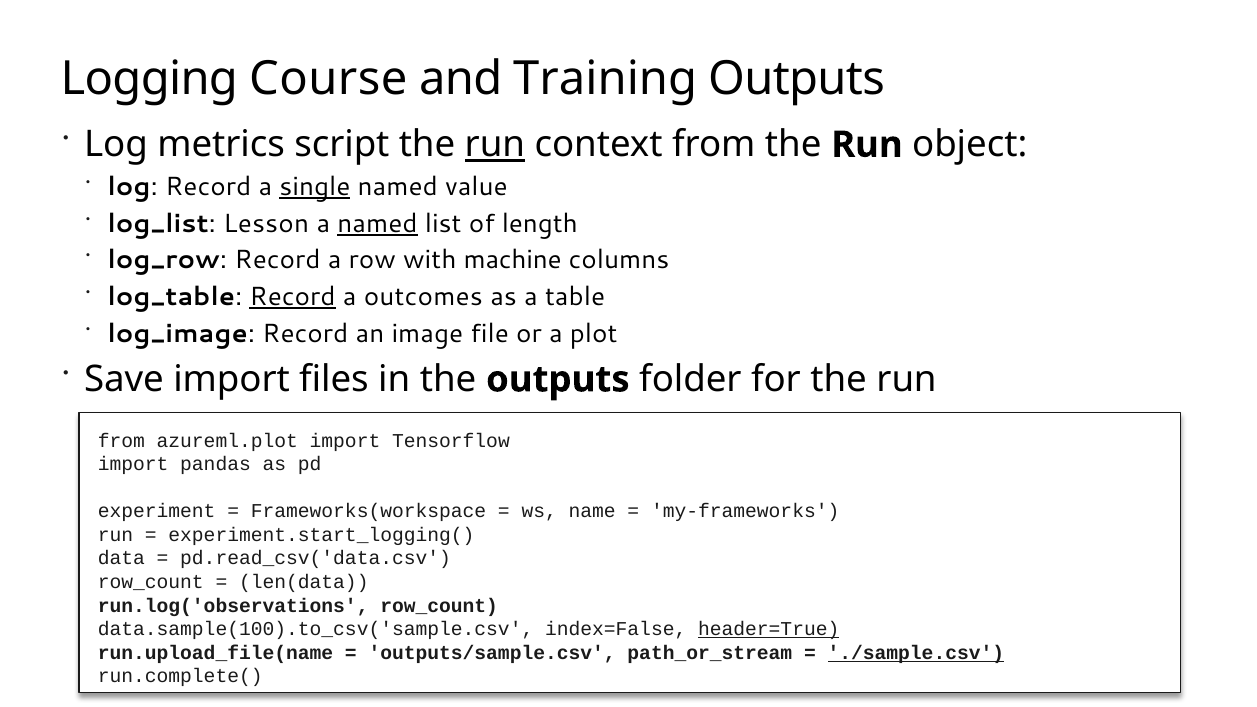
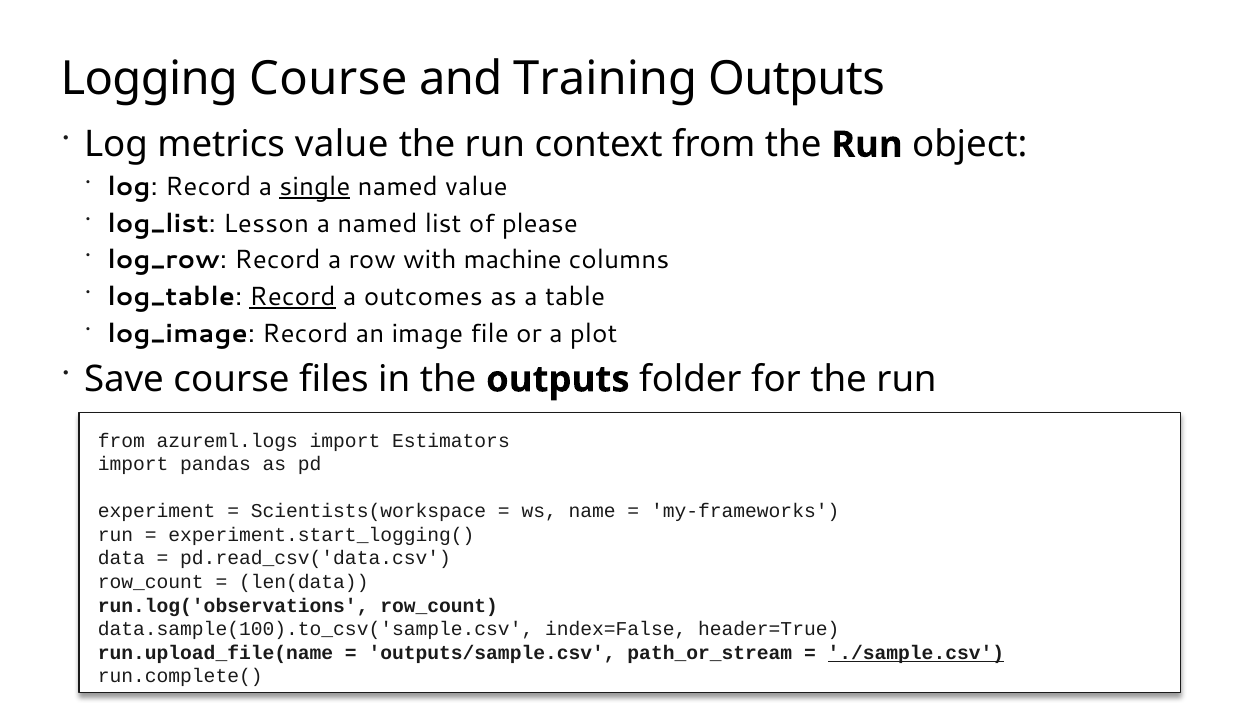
metrics script: script -> value
run at (495, 145) underline: present -> none
named at (377, 224) underline: present -> none
length: length -> please
Save import: import -> course
azureml.plot: azureml.plot -> azureml.logs
Tensorflow: Tensorflow -> Estimators
Frameworks(workspace: Frameworks(workspace -> Scientists(workspace
header=True underline: present -> none
